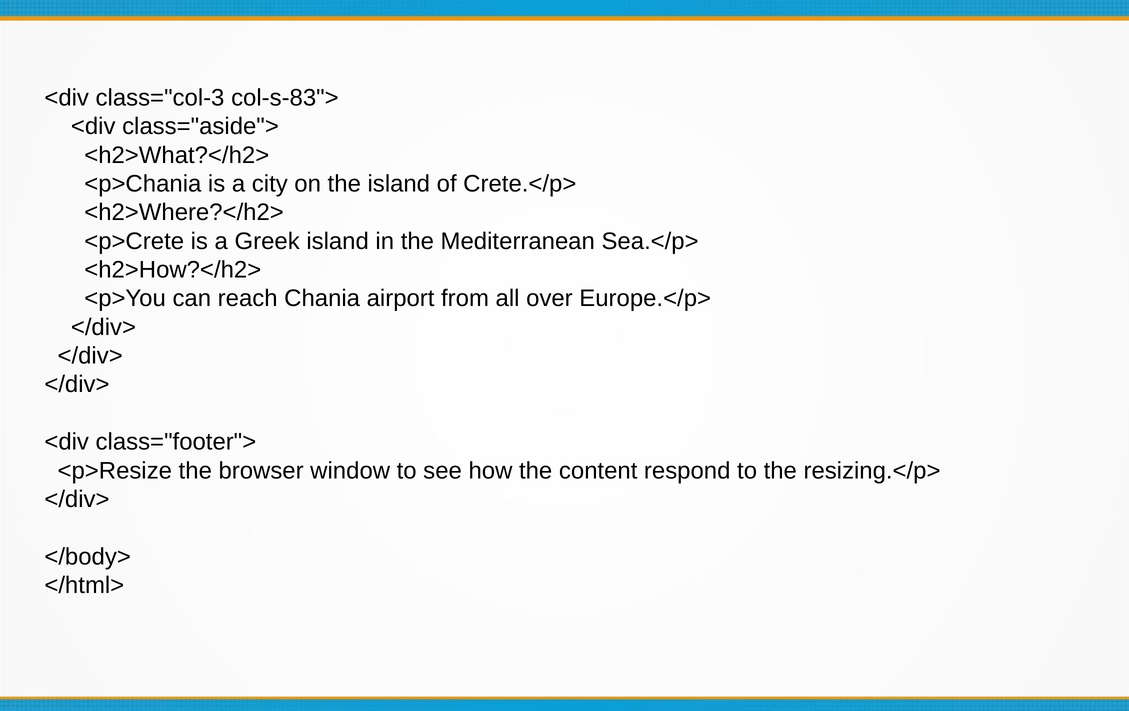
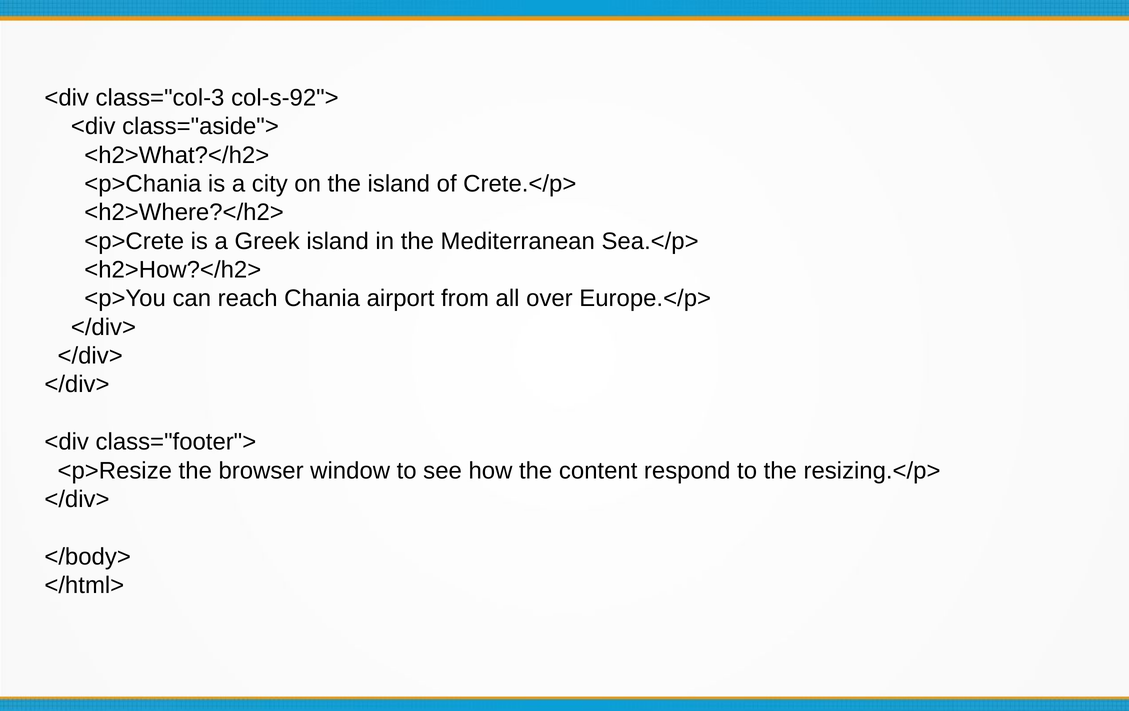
col-s-83">: col-s-83"> -> col-s-92">
